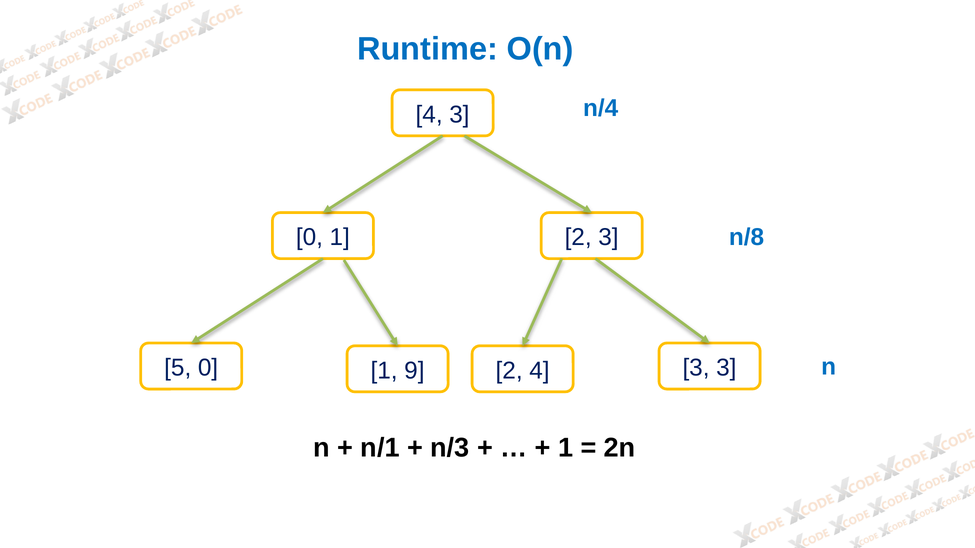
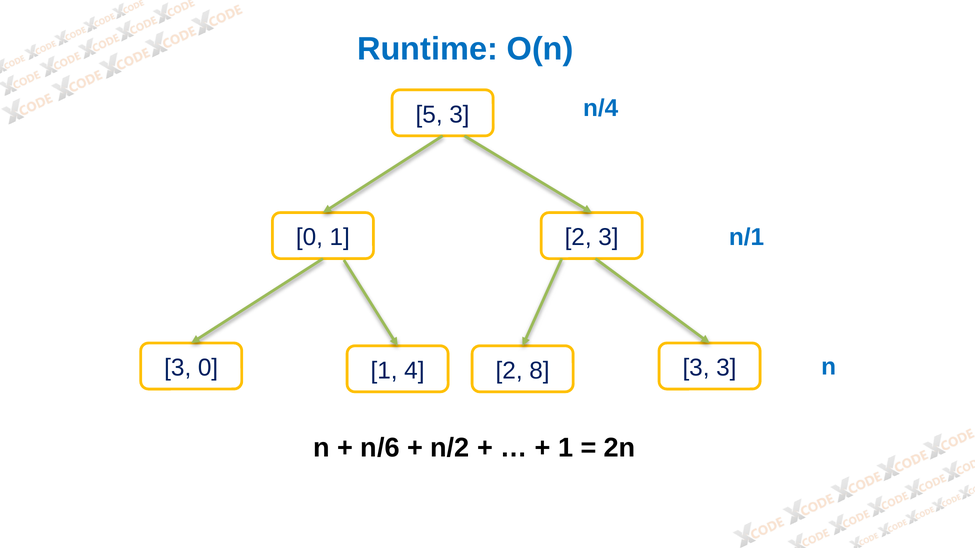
4 at (429, 115): 4 -> 5
n/8: n/8 -> n/1
5 at (178, 368): 5 -> 3
9: 9 -> 4
2 4: 4 -> 8
n/1: n/1 -> n/6
n/3: n/3 -> n/2
